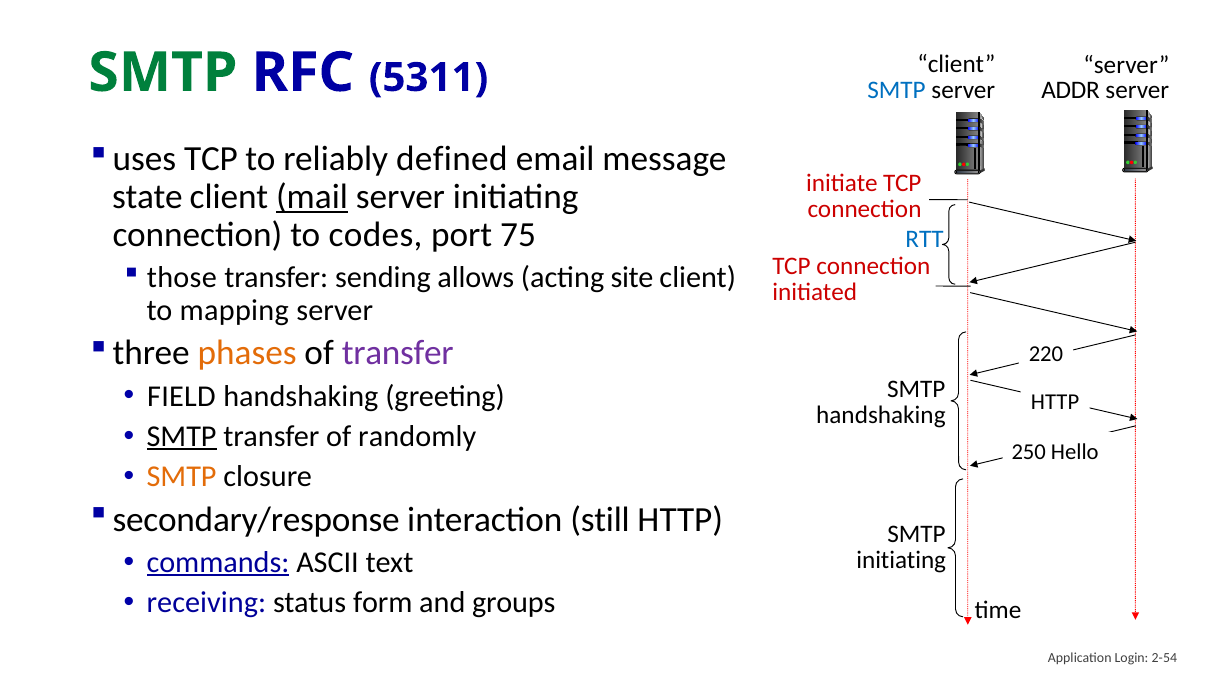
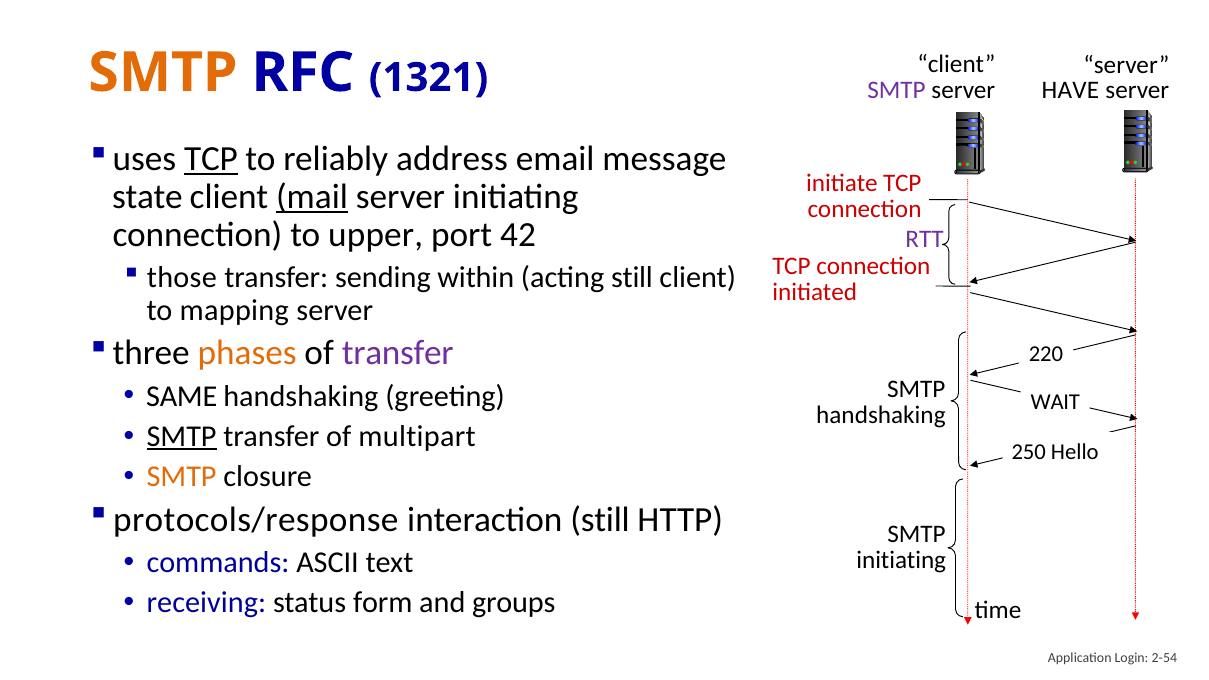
SMTP at (163, 73) colour: green -> orange
5311: 5311 -> 1321
SMTP at (896, 90) colour: blue -> purple
ADDR: ADDR -> HAVE
TCP at (211, 159) underline: none -> present
defined: defined -> address
codes: codes -> upper
75: 75 -> 42
RTT colour: blue -> purple
allows: allows -> within
acting site: site -> still
FIELD: FIELD -> SAME
HTTP at (1055, 402): HTTP -> WAIT
randomly: randomly -> multipart
secondary/response: secondary/response -> protocols/response
commands underline: present -> none
